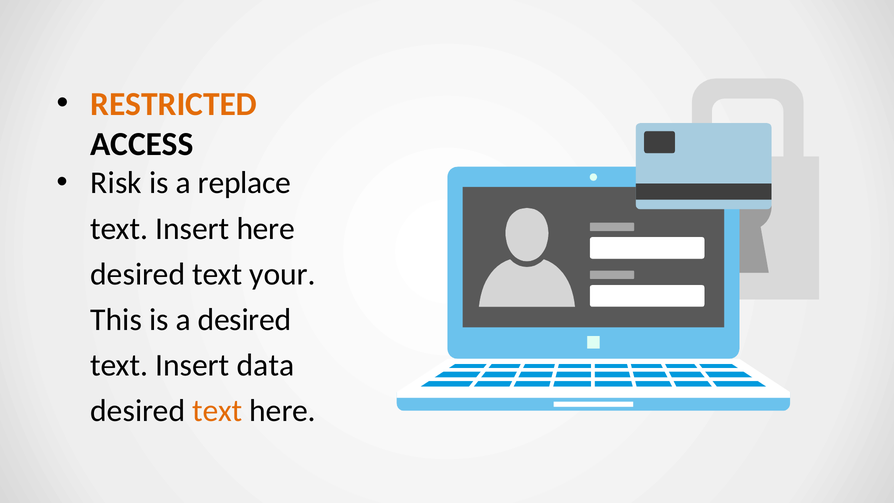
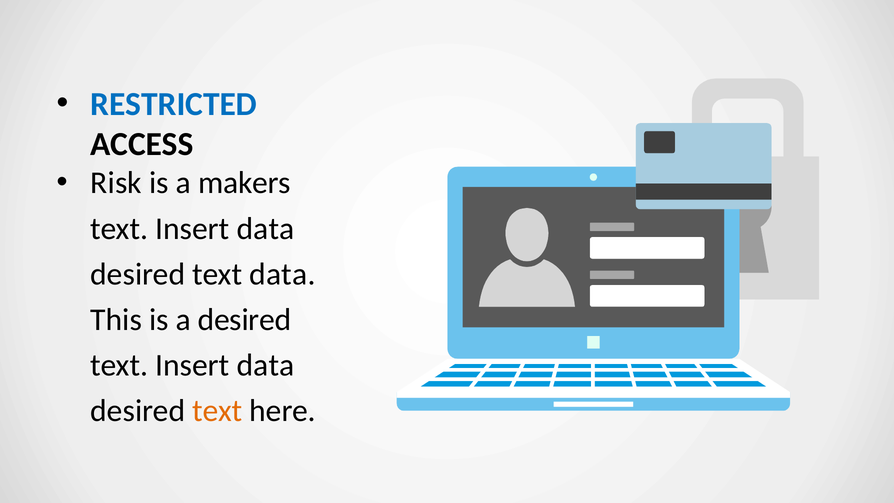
RESTRICTED colour: orange -> blue
replace: replace -> makers
here at (266, 229): here -> data
text your: your -> data
